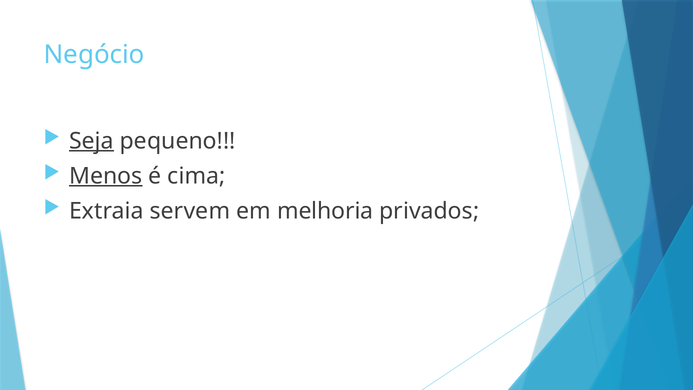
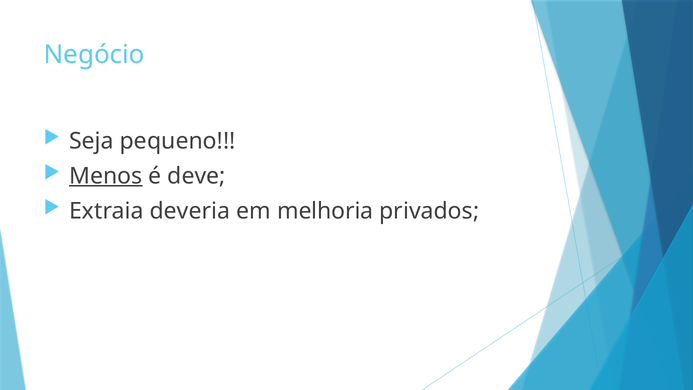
Seja underline: present -> none
cima: cima -> deve
servem: servem -> deveria
